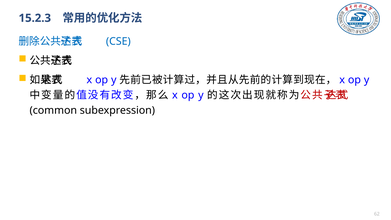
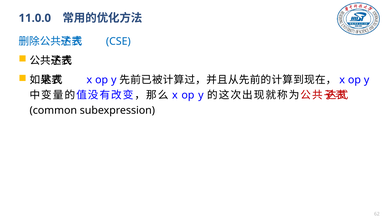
15.2.3: 15.2.3 -> 11.0.0
